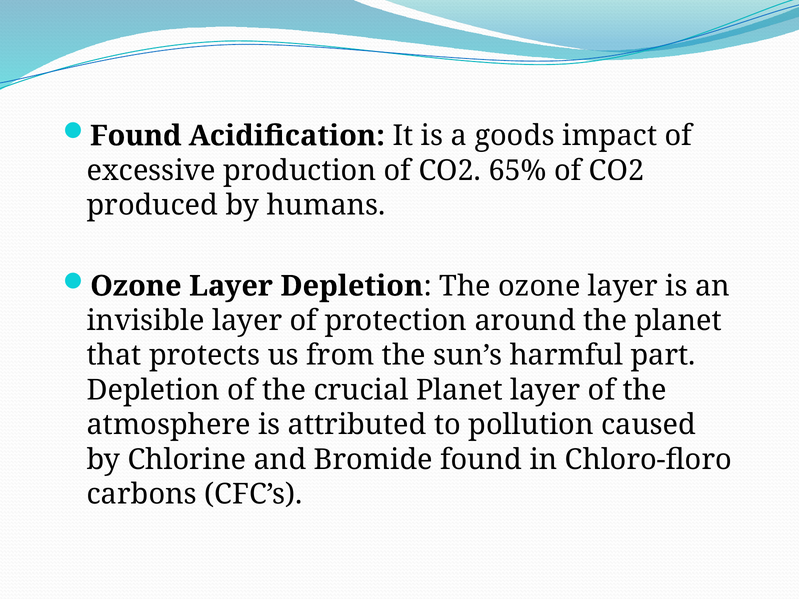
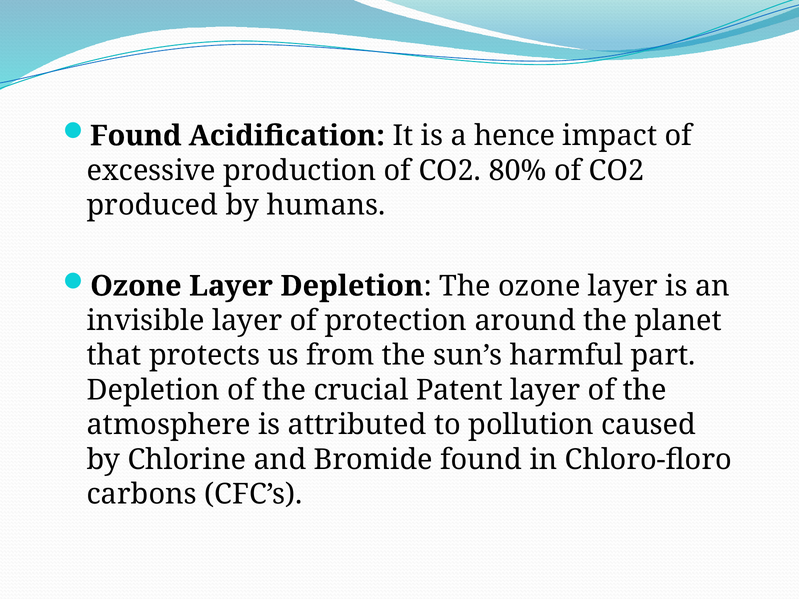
goods: goods -> hence
65%: 65% -> 80%
crucial Planet: Planet -> Patent
